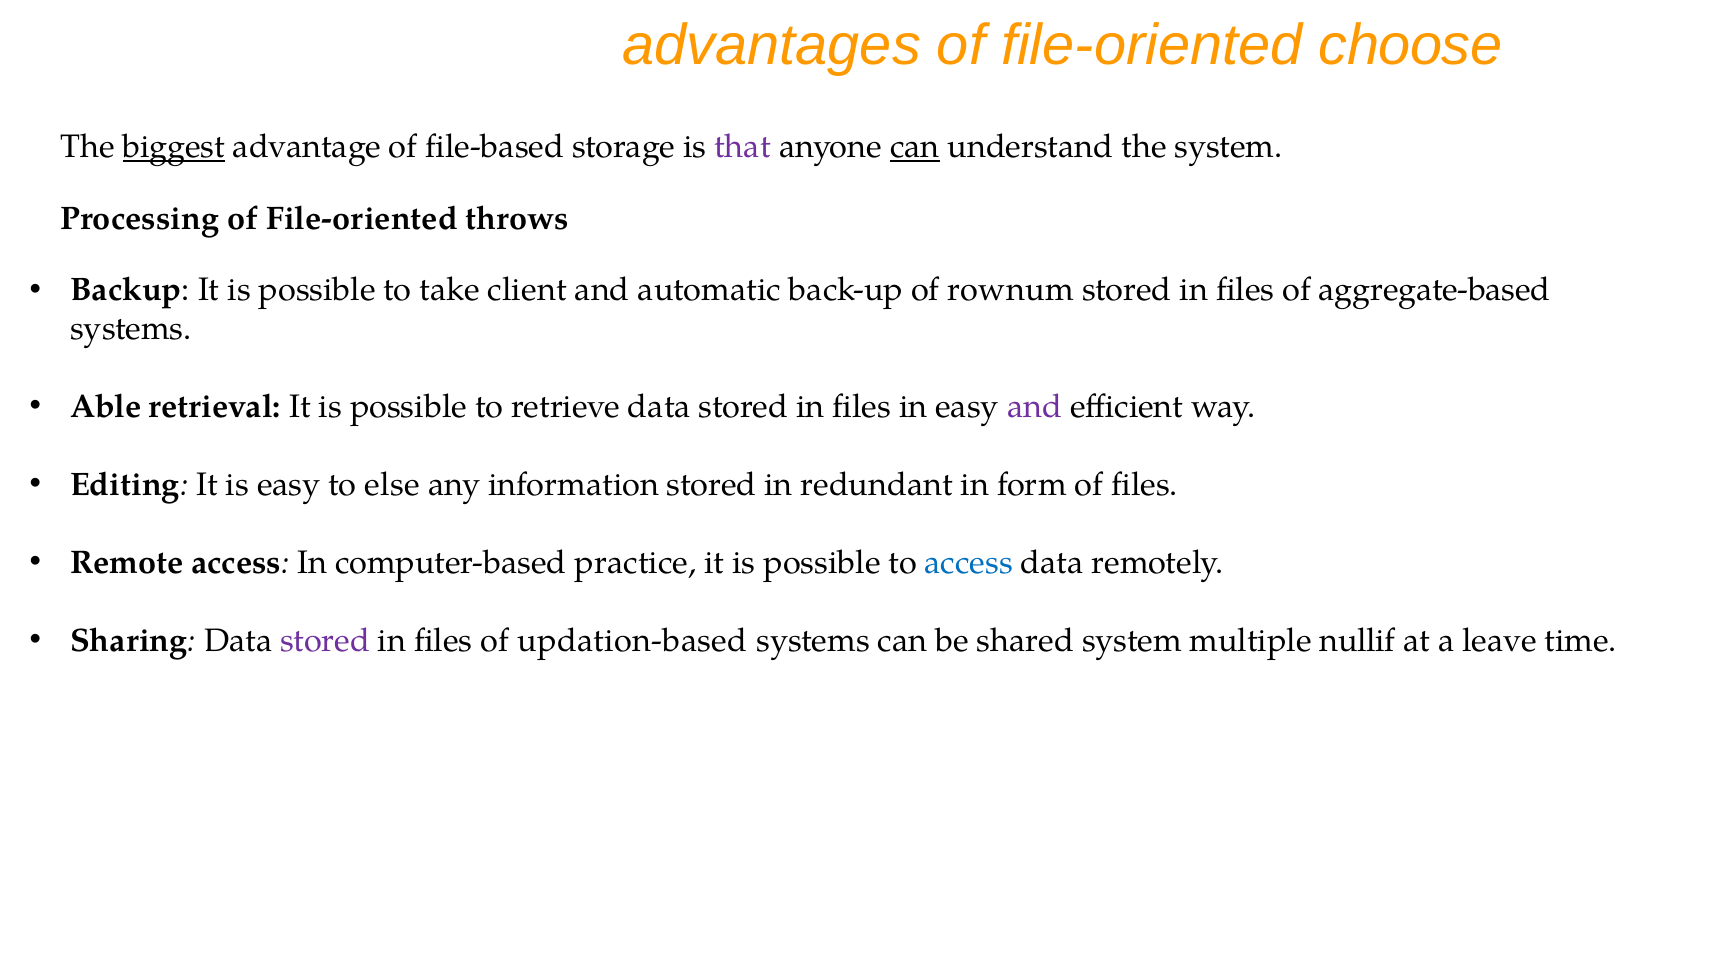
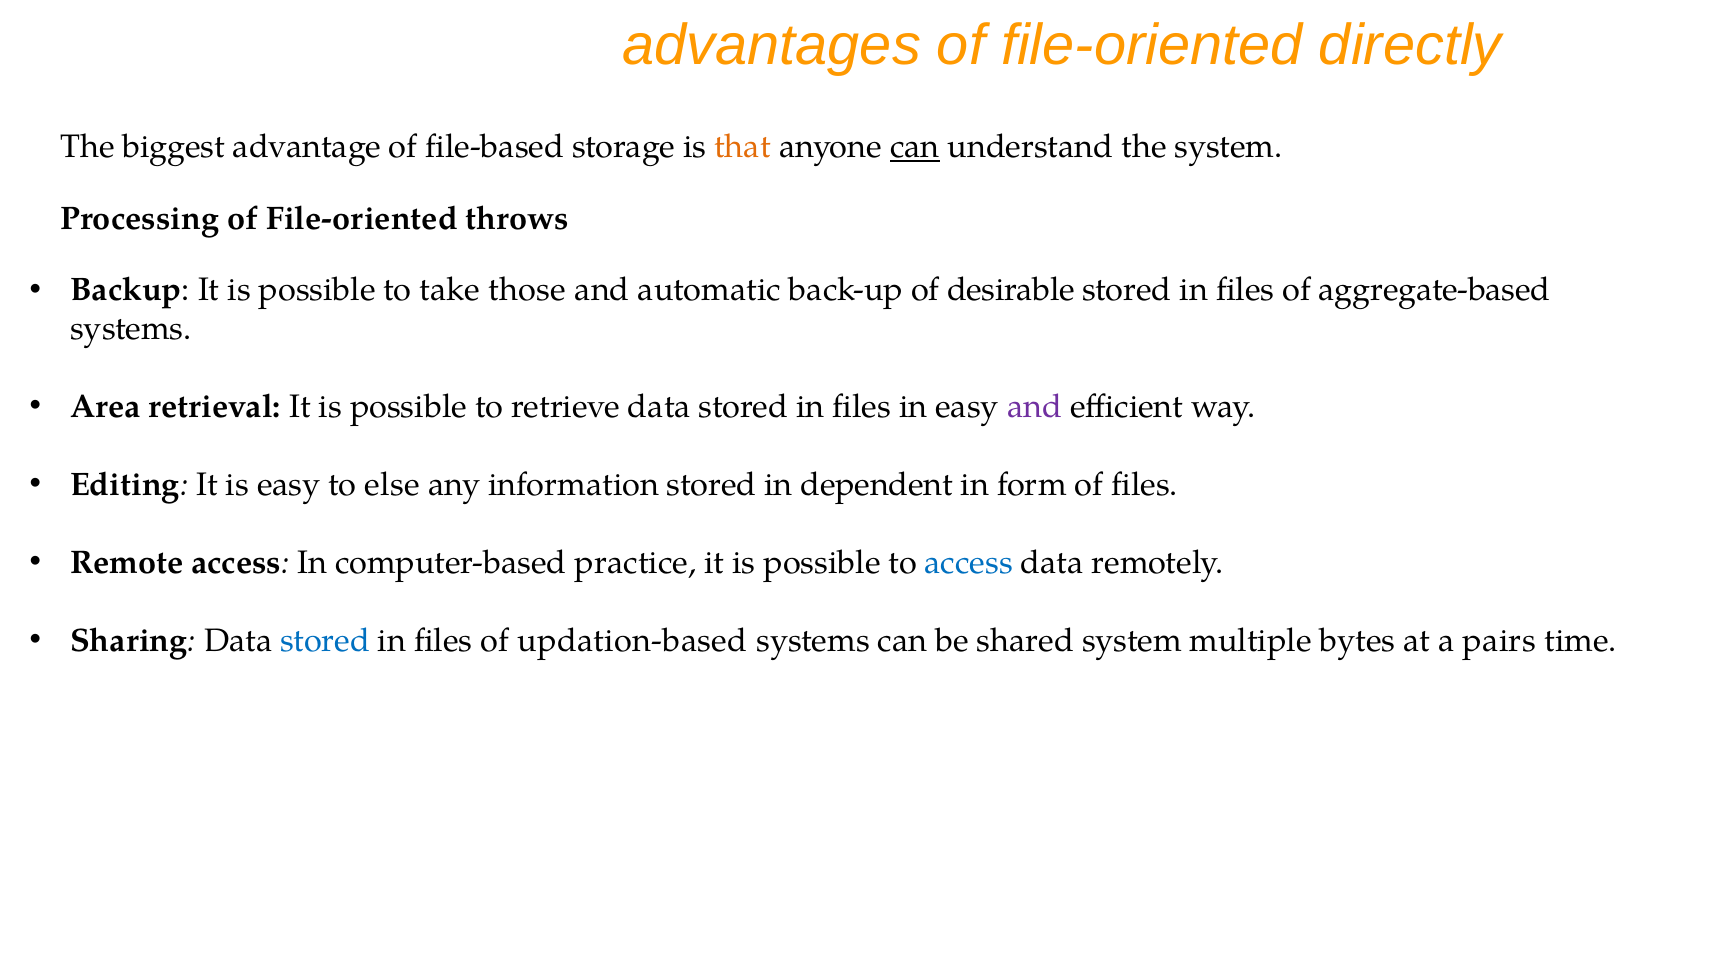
choose: choose -> directly
biggest underline: present -> none
that colour: purple -> orange
client: client -> those
rownum: rownum -> desirable
Able: Able -> Area
redundant: redundant -> dependent
stored at (325, 641) colour: purple -> blue
nullif: nullif -> bytes
leave: leave -> pairs
